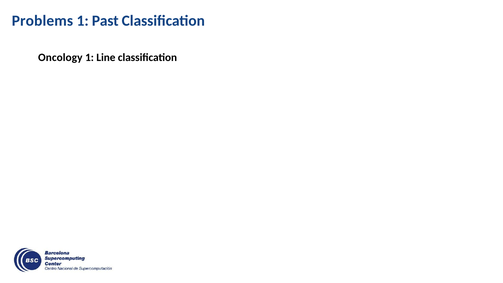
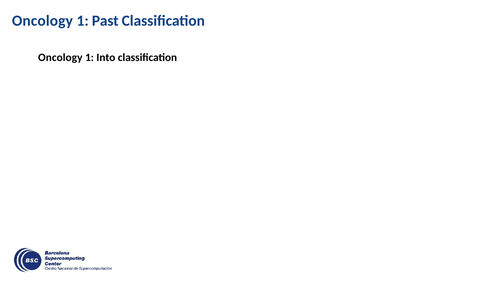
Problems at (42, 21): Problems -> Oncology
Line: Line -> Into
